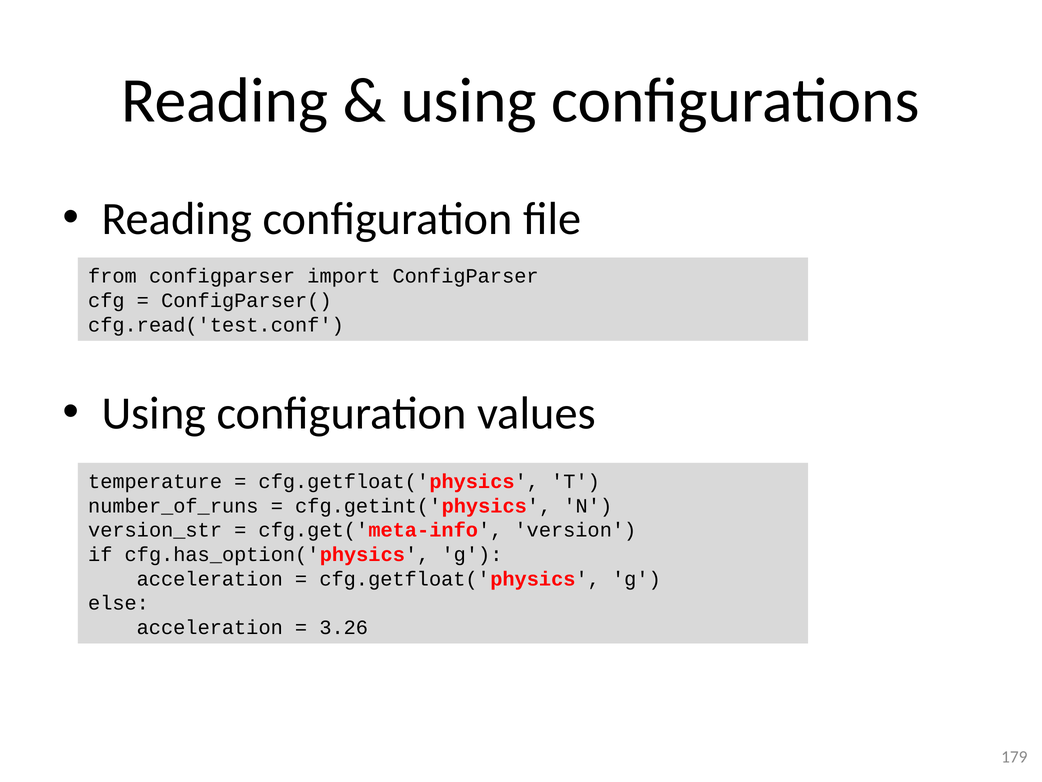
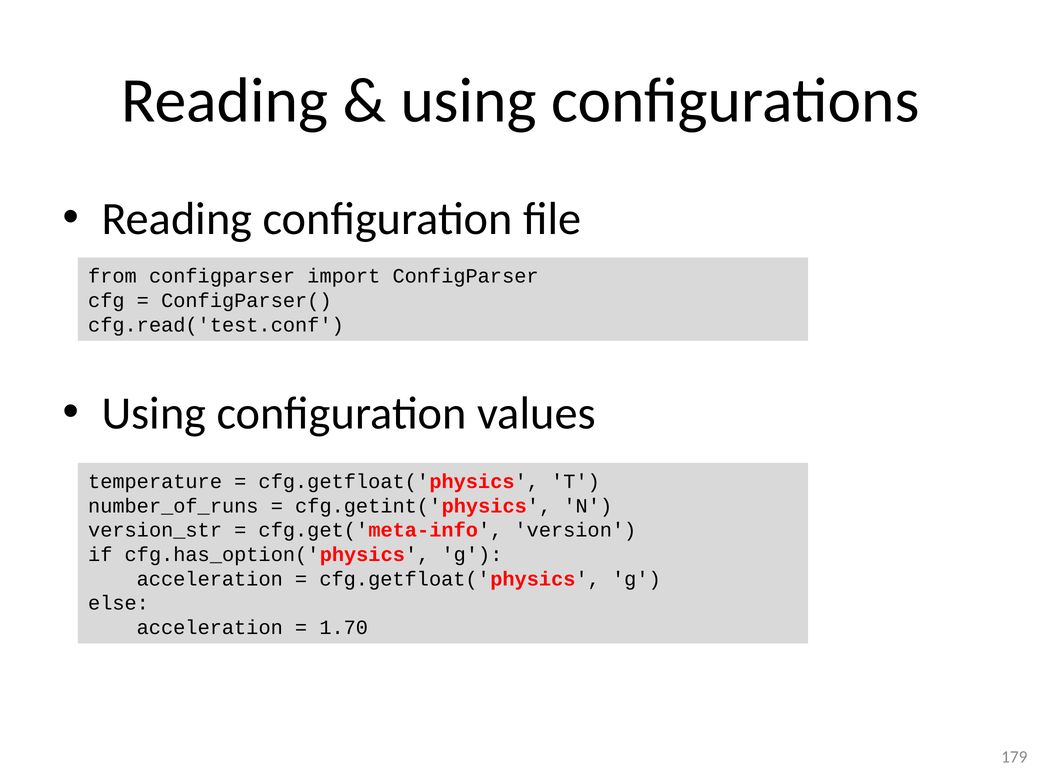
3.26: 3.26 -> 1.70
